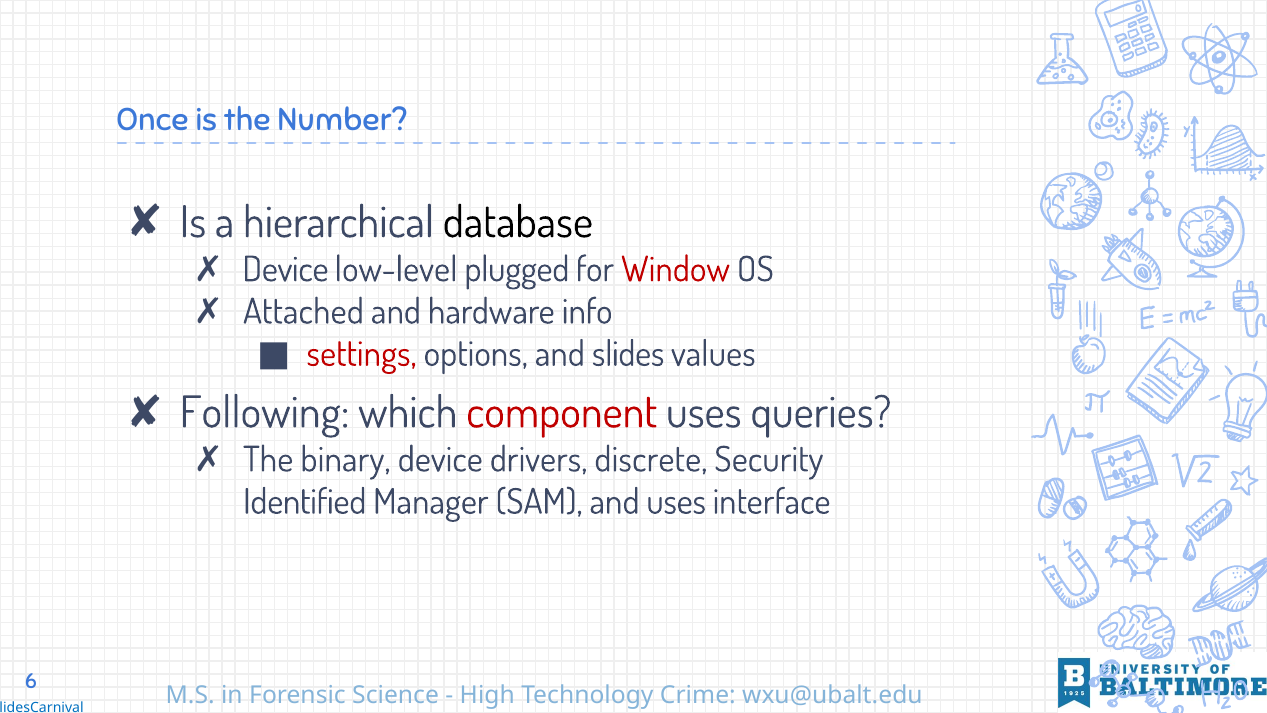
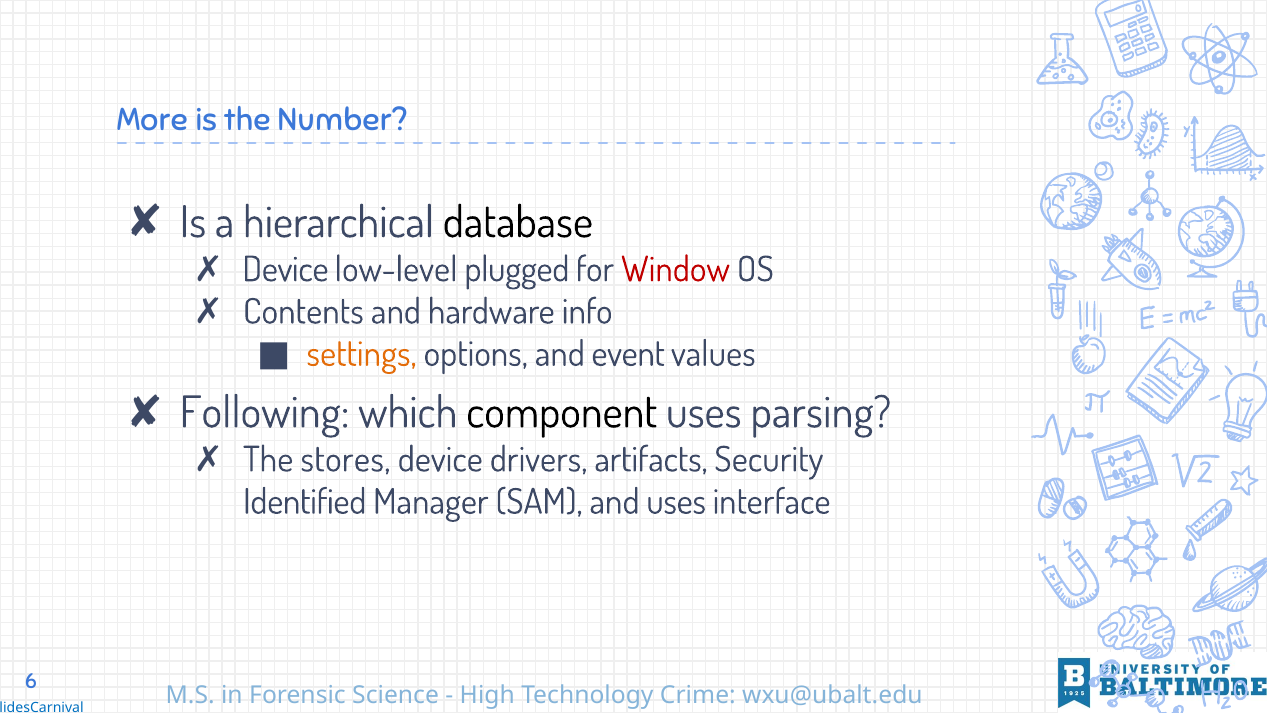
Once: Once -> More
Attached: Attached -> Contents
settings colour: red -> orange
slides: slides -> event
component colour: red -> black
queries: queries -> parsing
binary: binary -> stores
discrete: discrete -> artifacts
